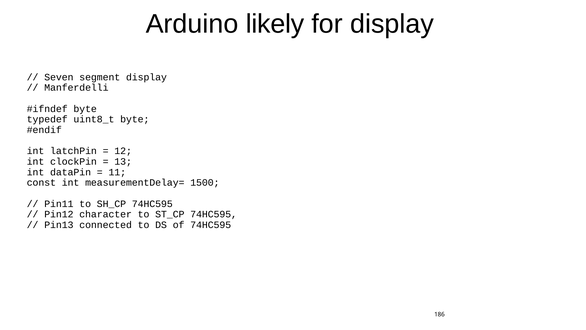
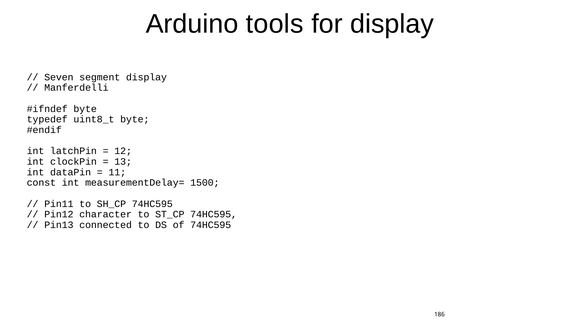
likely: likely -> tools
